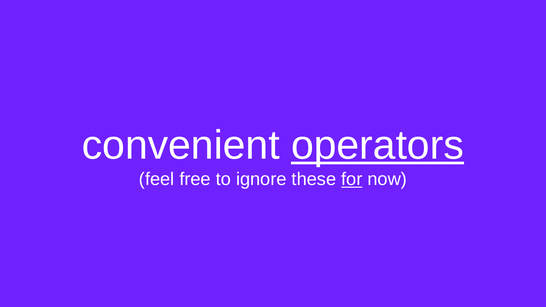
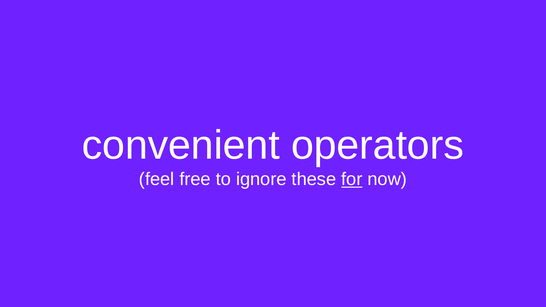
operators underline: present -> none
